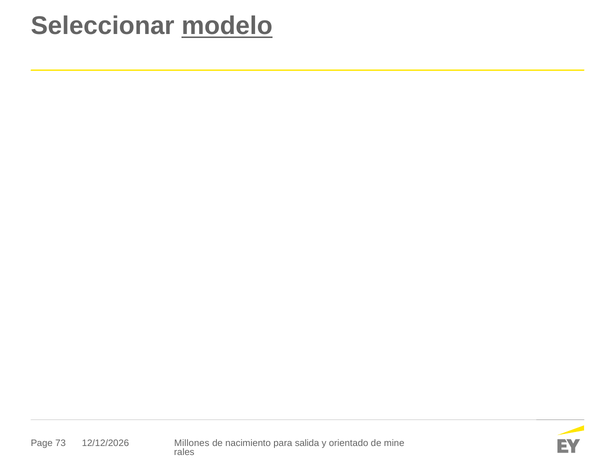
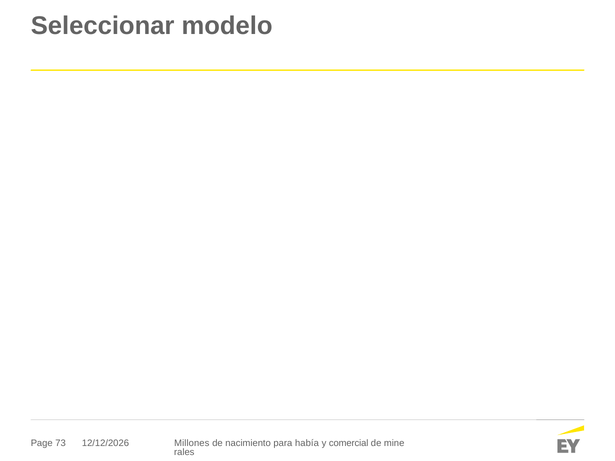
modelo underline: present -> none
salida: salida -> había
orientado: orientado -> comercial
